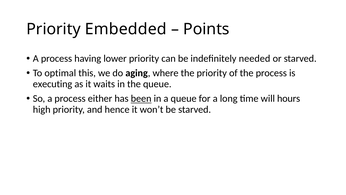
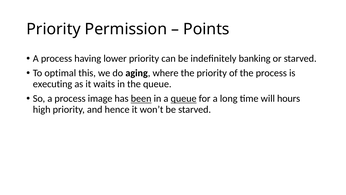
Embedded: Embedded -> Permission
needed: needed -> banking
either: either -> image
queue at (184, 98) underline: none -> present
